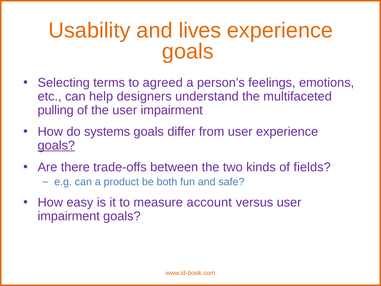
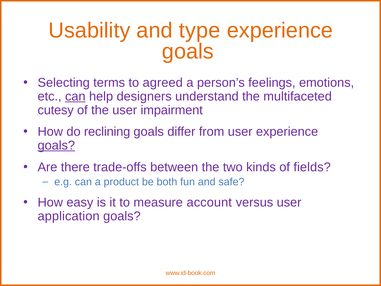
lives: lives -> type
can at (75, 96) underline: none -> present
pulling: pulling -> cutesy
systems: systems -> reclining
impairment at (69, 216): impairment -> application
